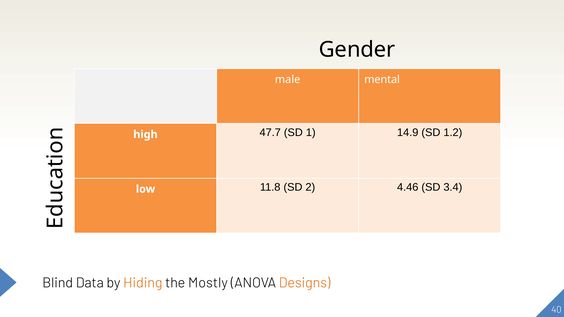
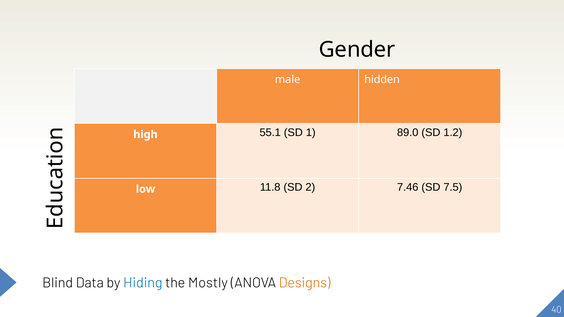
mental: mental -> hidden
47.7: 47.7 -> 55.1
14.9: 14.9 -> 89.0
4.46: 4.46 -> 7.46
3.4: 3.4 -> 7.5
Hiding colour: orange -> blue
